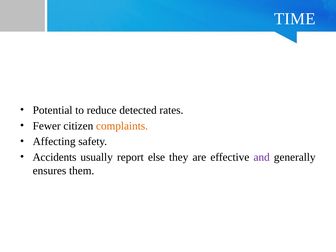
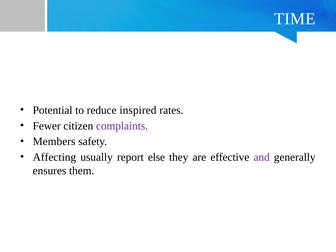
detected: detected -> inspired
complaints colour: orange -> purple
Affecting: Affecting -> Members
Accidents: Accidents -> Affecting
